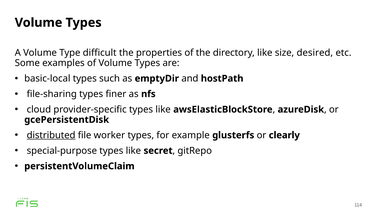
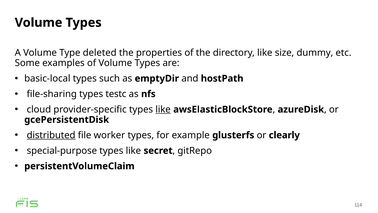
difficult: difficult -> deleted
desired: desired -> dummy
finer: finer -> testc
like at (163, 109) underline: none -> present
